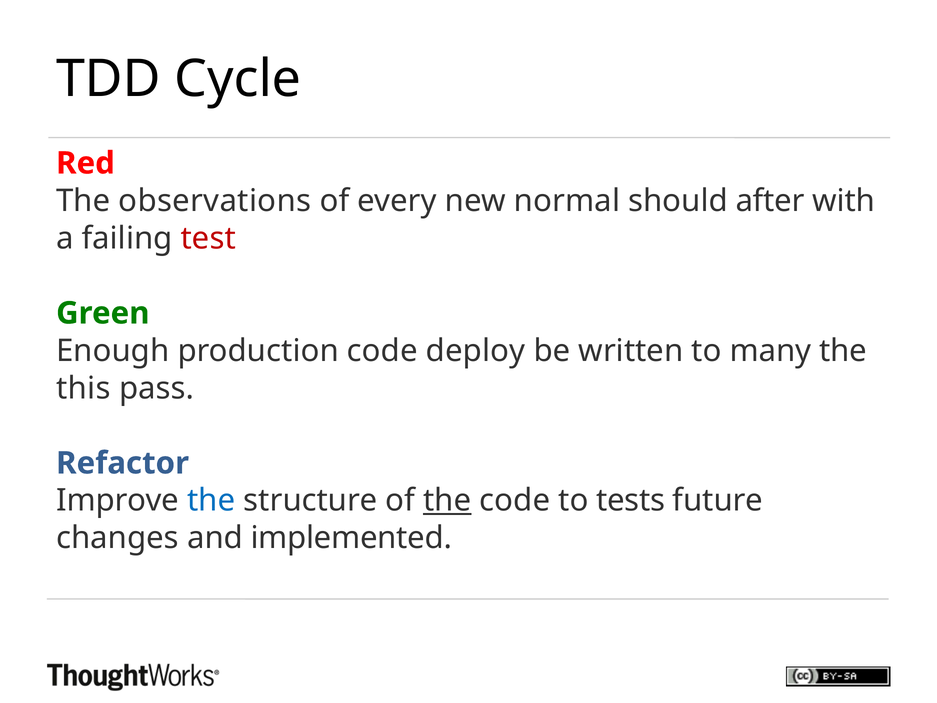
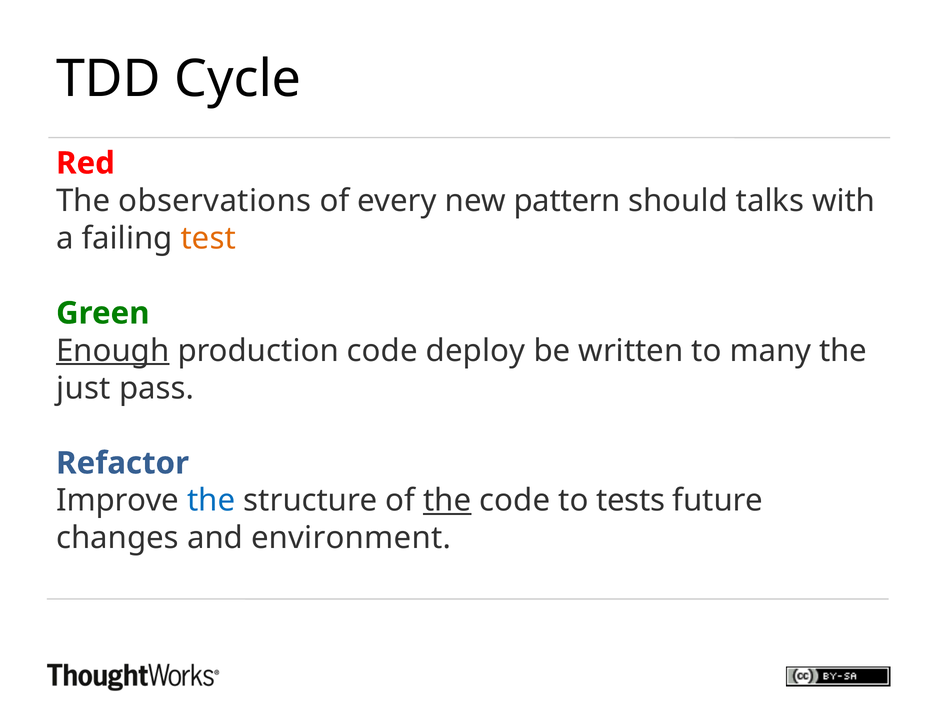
normal: normal -> pattern
after: after -> talks
test colour: red -> orange
Enough underline: none -> present
this: this -> just
implemented: implemented -> environment
